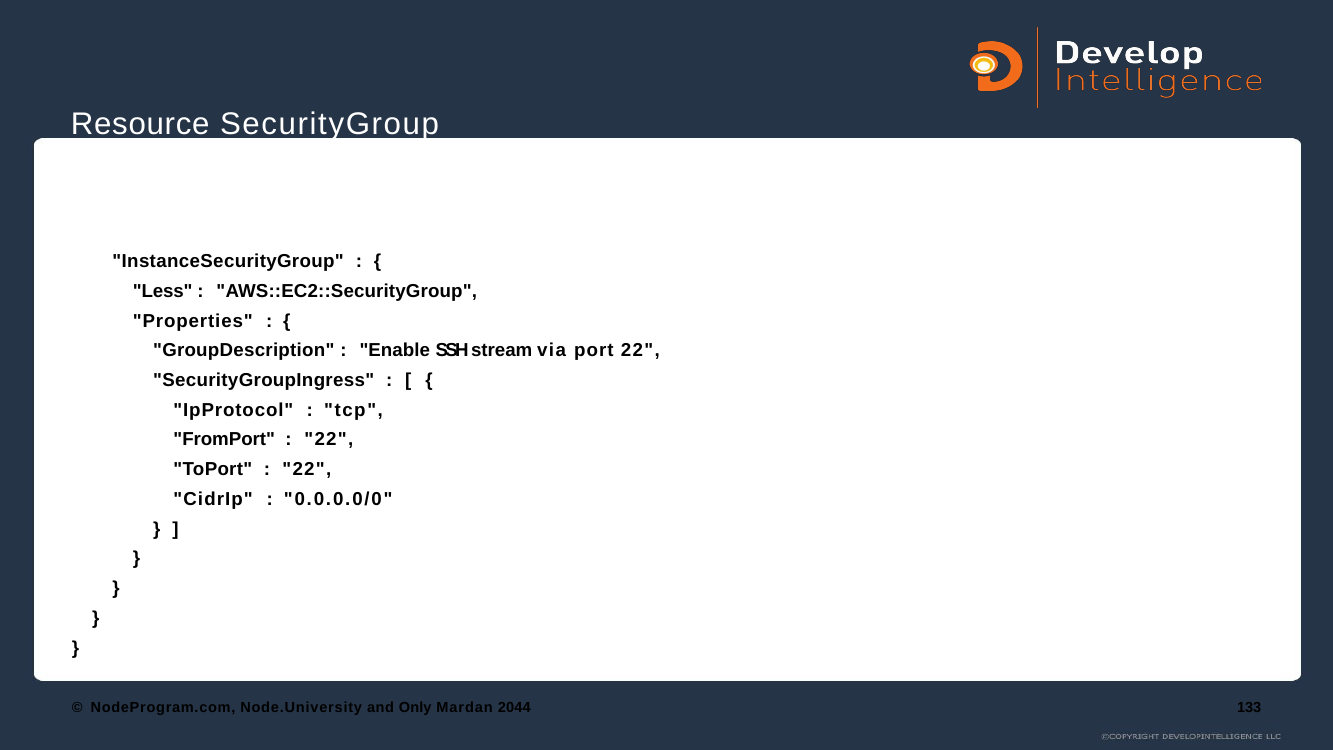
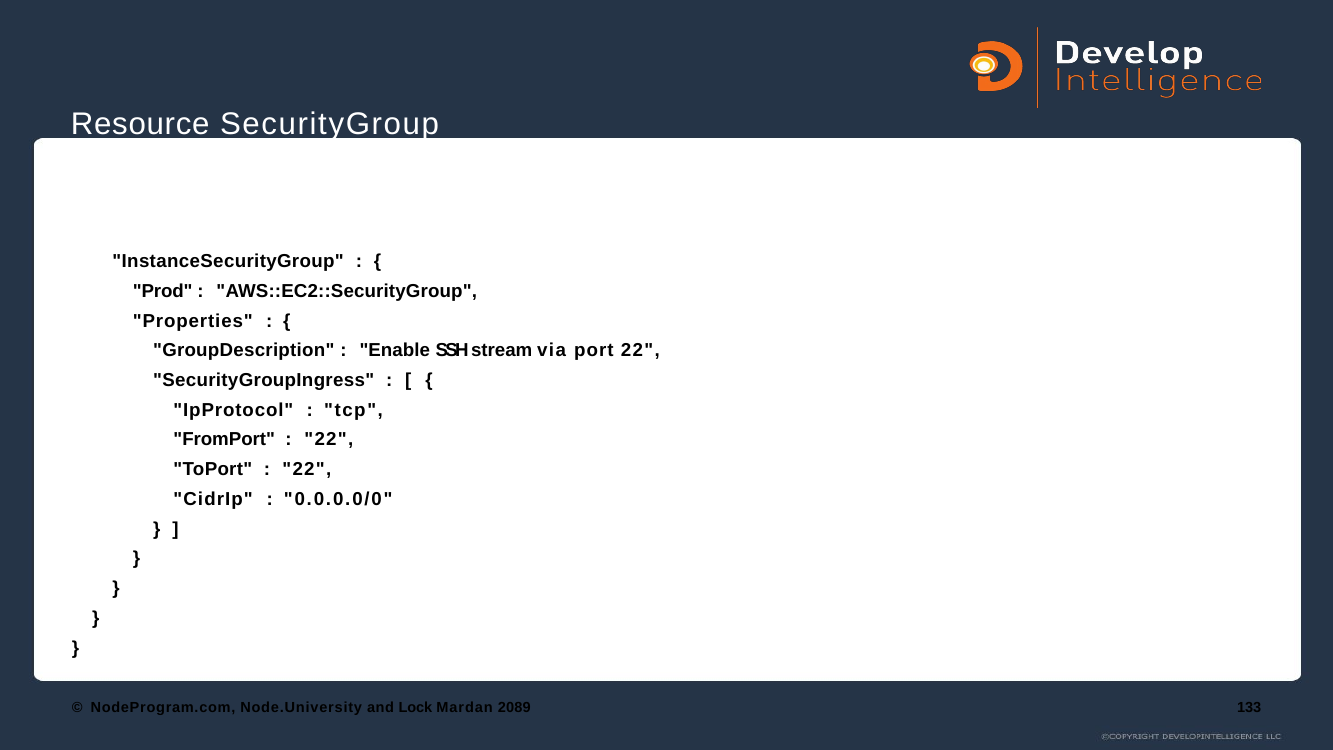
Less: Less -> Prod
Only: Only -> Lock
2044: 2044 -> 2089
